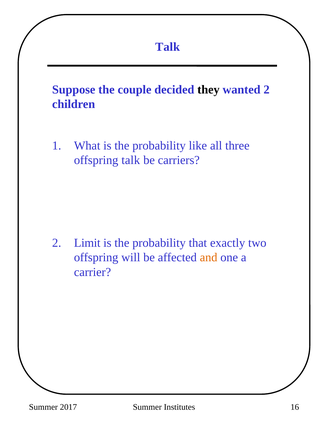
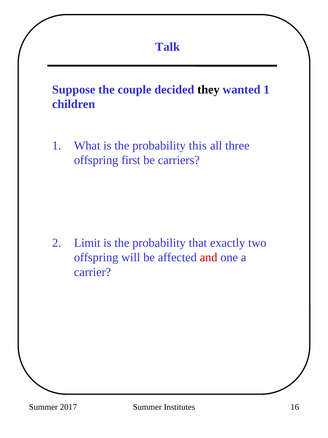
wanted 2: 2 -> 1
like: like -> this
offspring talk: talk -> first
and colour: orange -> red
